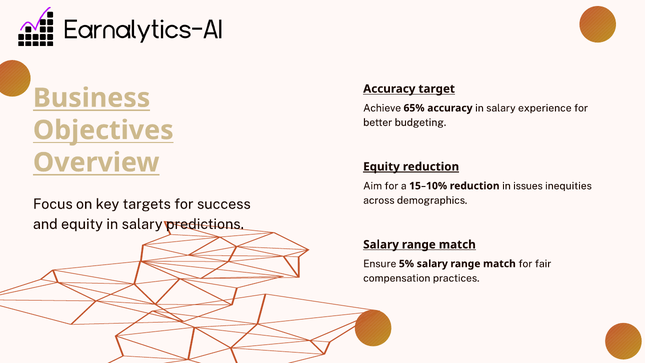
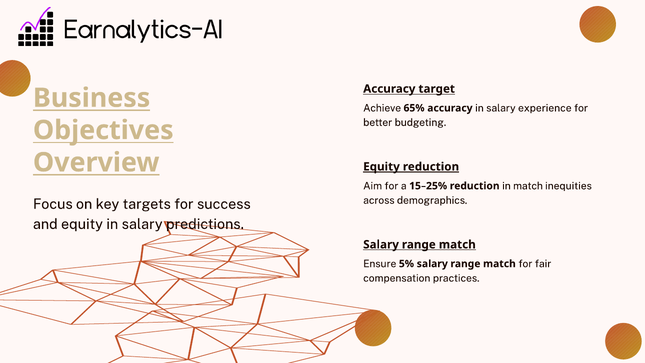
15–10%: 15–10% -> 15–25%
in issues: issues -> match
